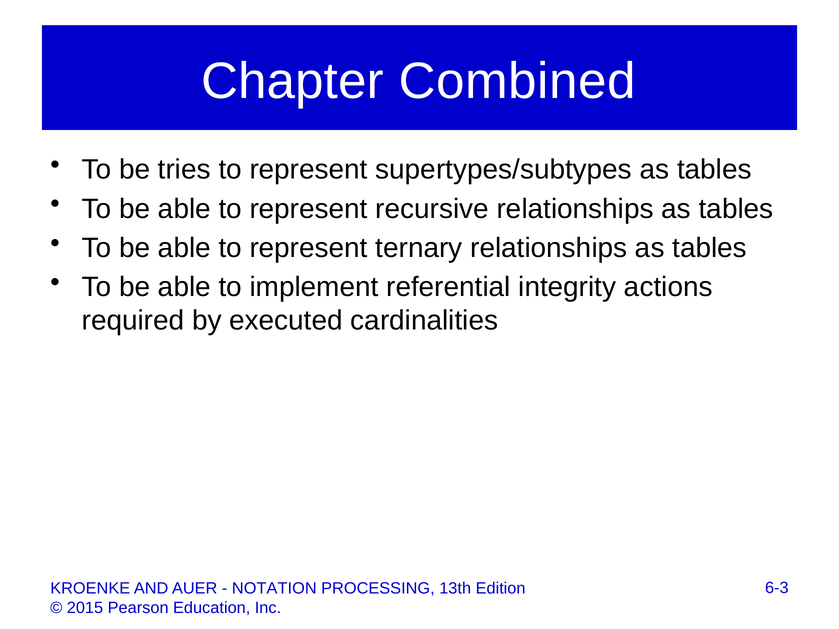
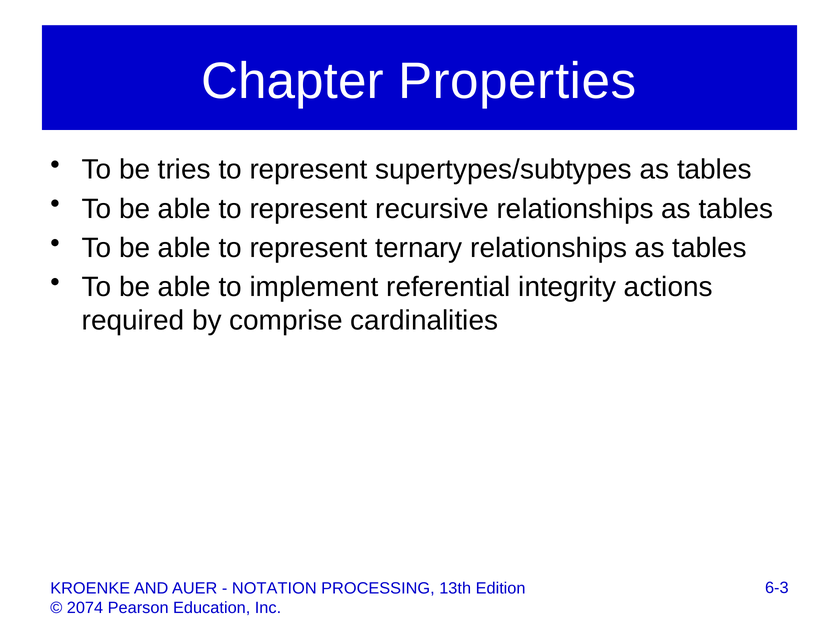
Combined: Combined -> Properties
executed: executed -> comprise
2015: 2015 -> 2074
